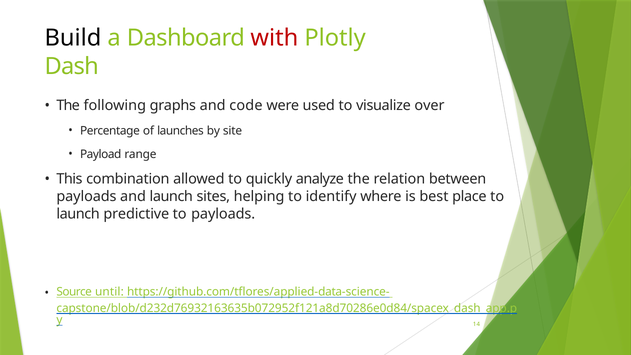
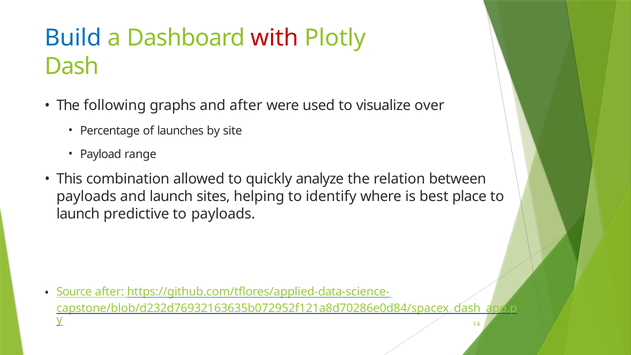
Build colour: black -> blue
and code: code -> after
Source until: until -> after
